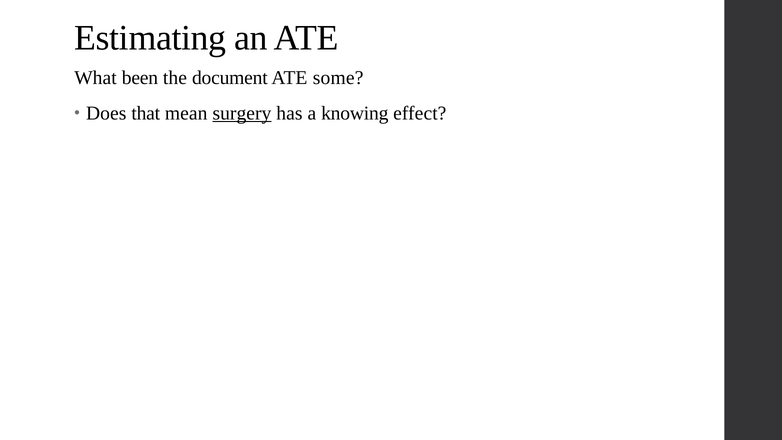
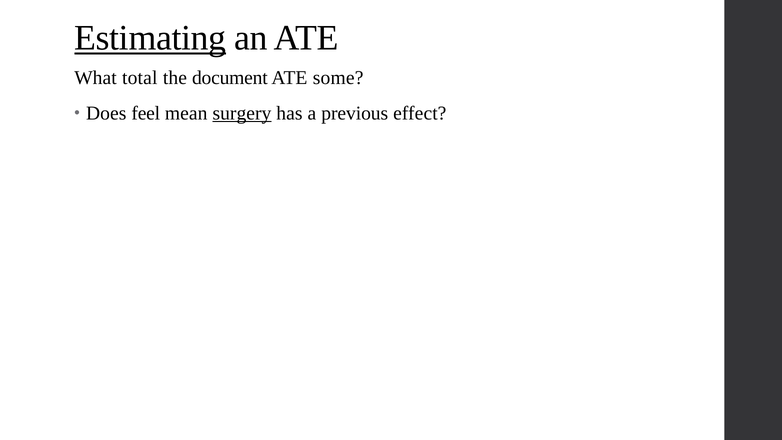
Estimating underline: none -> present
been: been -> total
that: that -> feel
knowing: knowing -> previous
